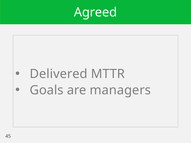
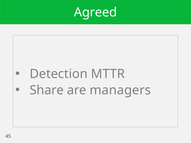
Delivered: Delivered -> Detection
Goals: Goals -> Share
